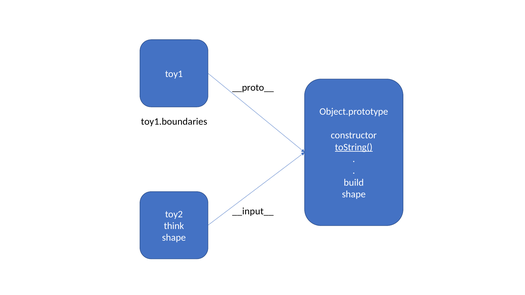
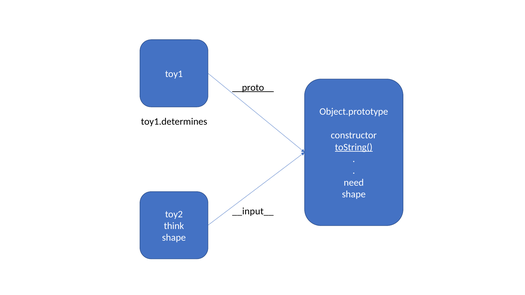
__proto__ underline: none -> present
toy1.boundaries: toy1.boundaries -> toy1.determines
build: build -> need
